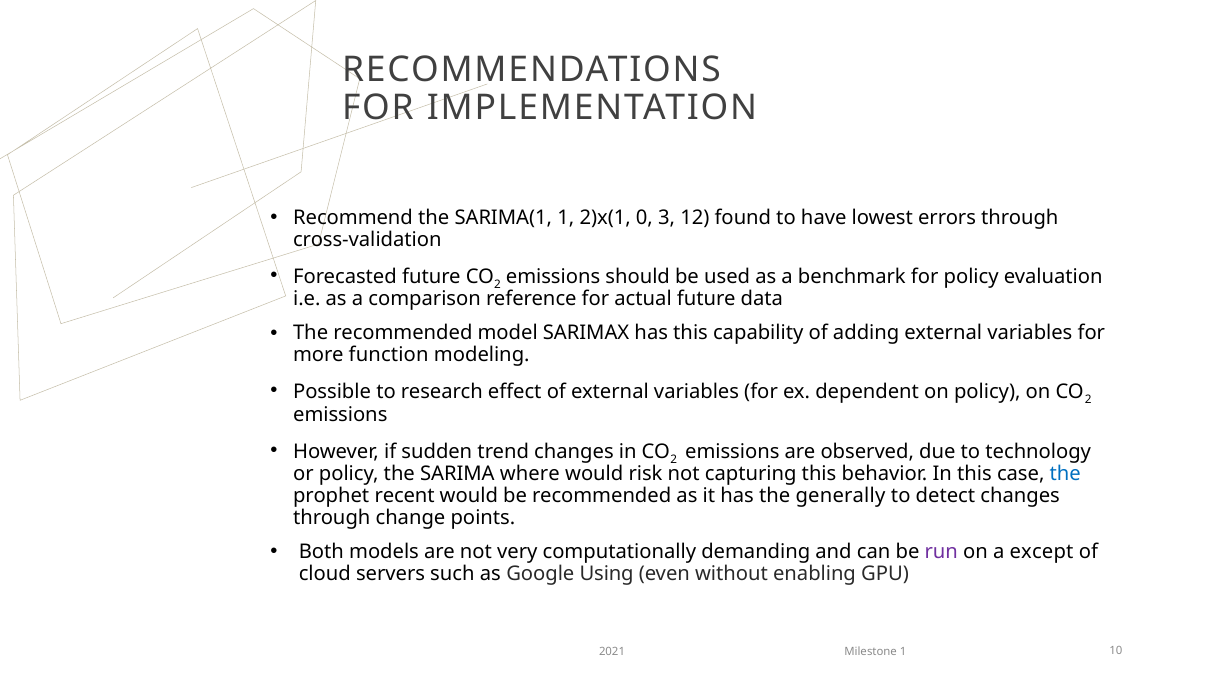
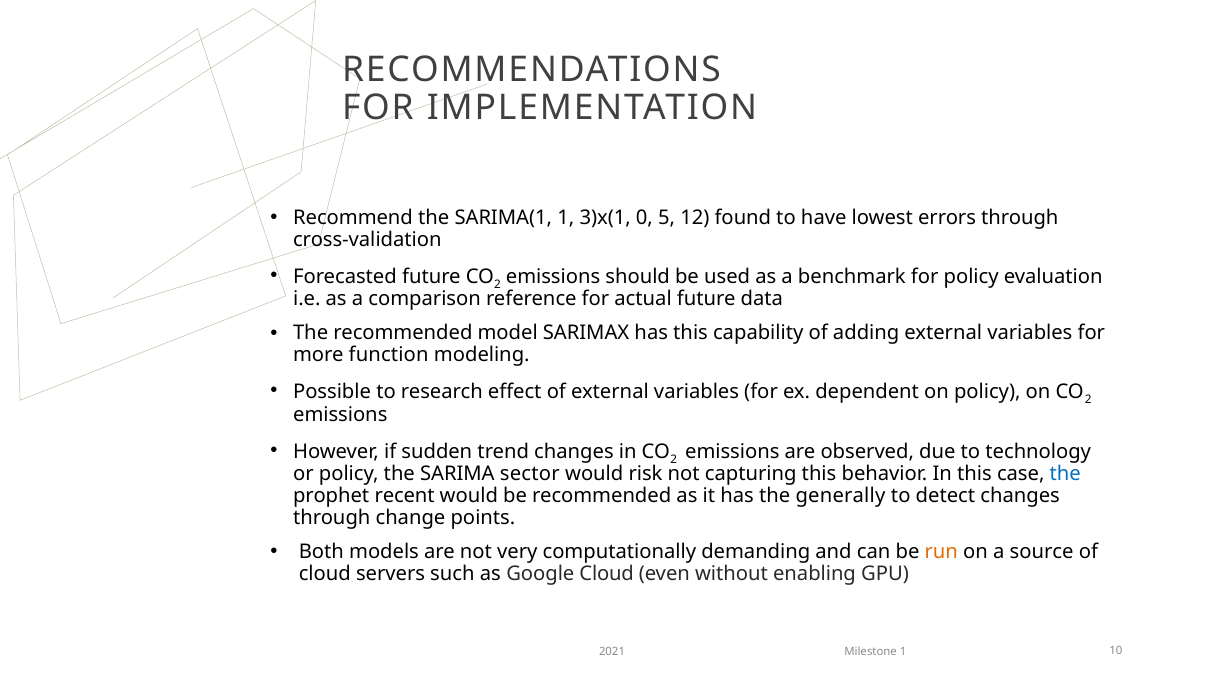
2)x(1: 2)x(1 -> 3)x(1
3: 3 -> 5
where: where -> sector
run colour: purple -> orange
except: except -> source
Google Using: Using -> Cloud
